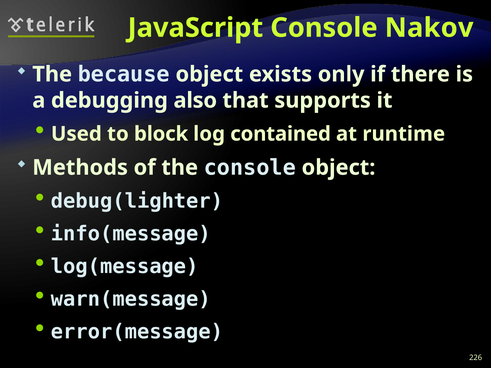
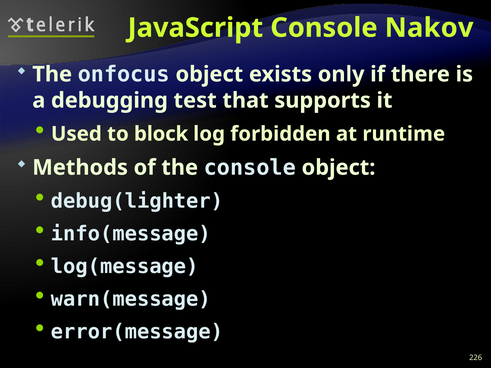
because: because -> onfocus
also: also -> test
contained: contained -> forbidden
